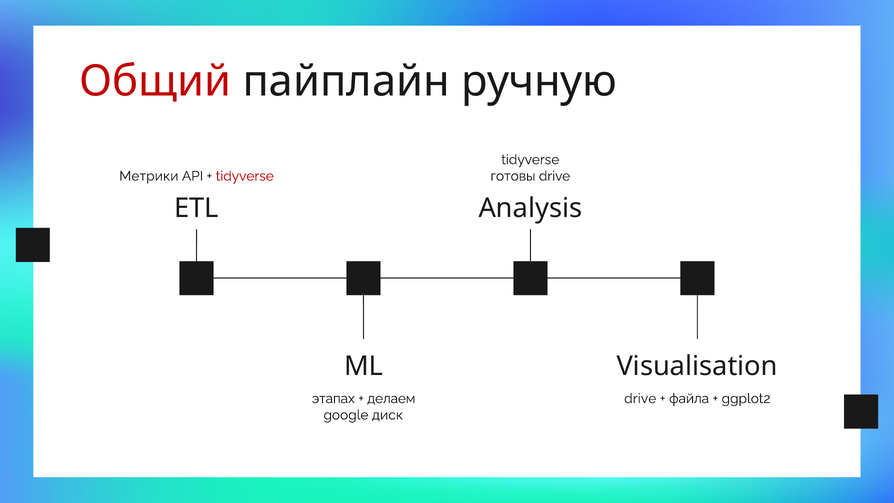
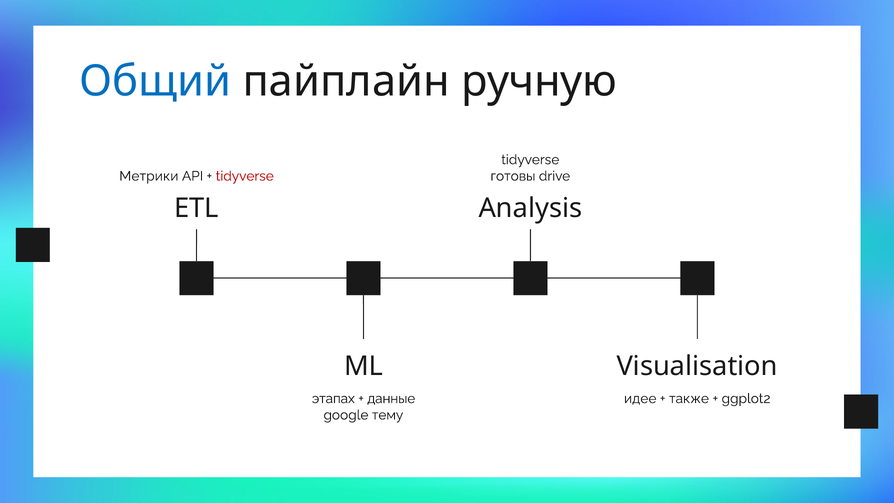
Общий colour: red -> blue
делаем: делаем -> данные
drive at (640, 398): drive -> идее
файла: файла -> также
диск: диск -> тему
